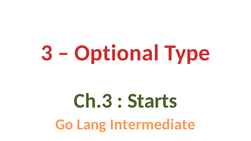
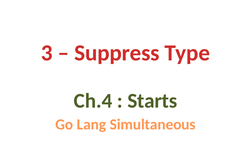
Optional: Optional -> Suppress
Ch.3: Ch.3 -> Ch.4
Intermediate: Intermediate -> Simultaneous
